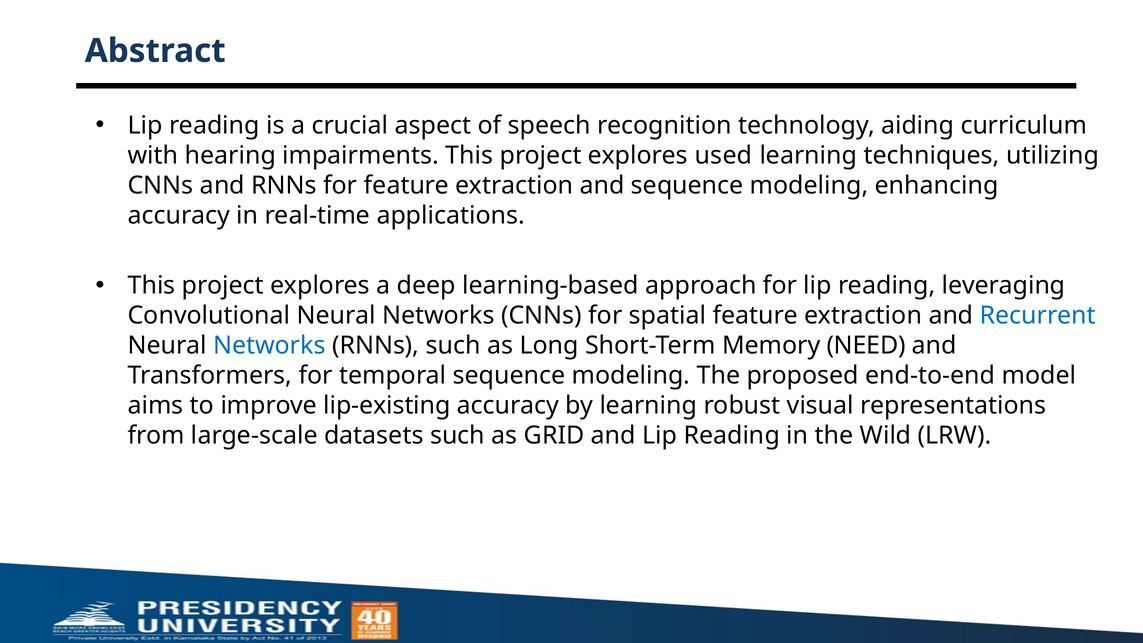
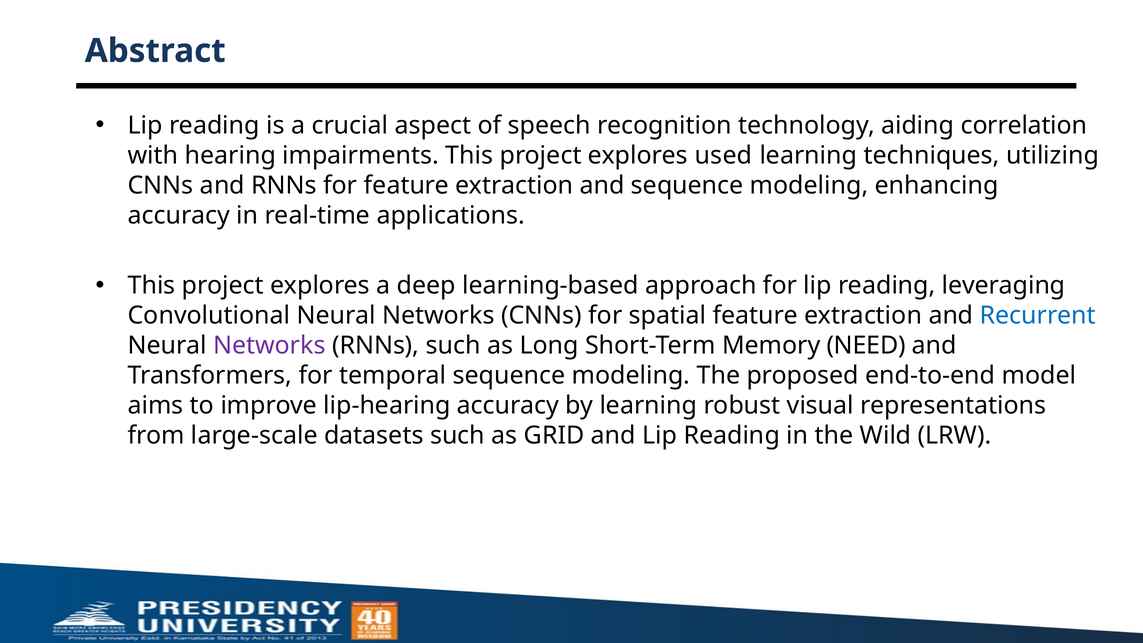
curriculum: curriculum -> correlation
Networks at (269, 346) colour: blue -> purple
lip-existing: lip-existing -> lip-hearing
